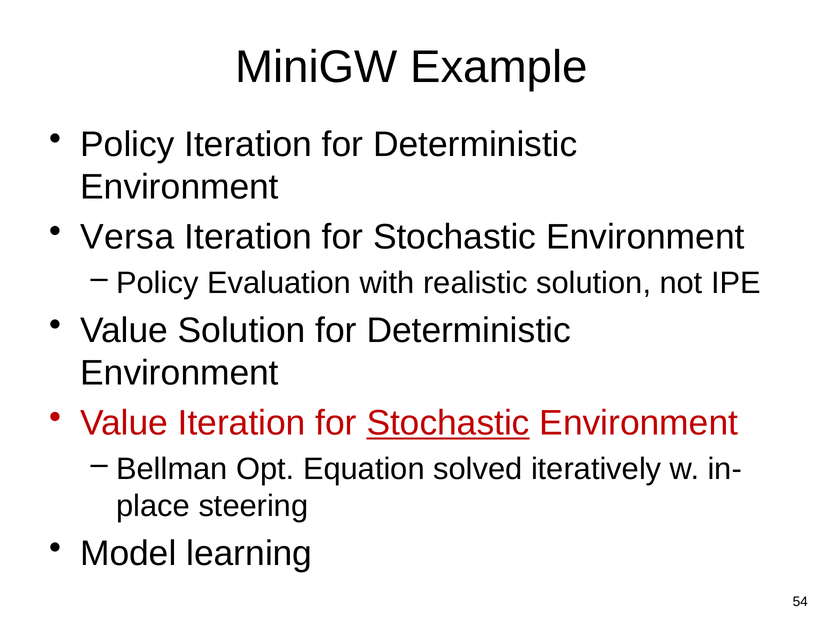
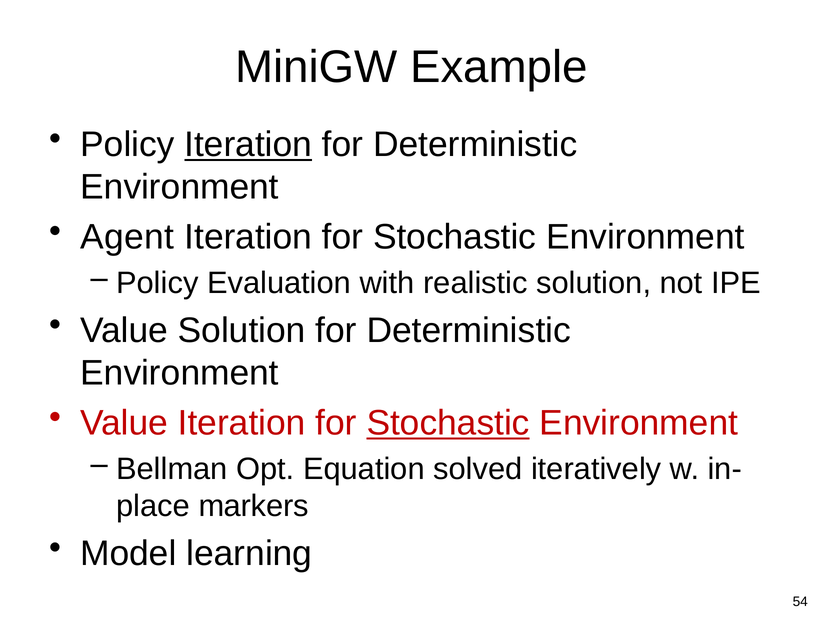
Iteration at (248, 144) underline: none -> present
Versa: Versa -> Agent
steering: steering -> markers
